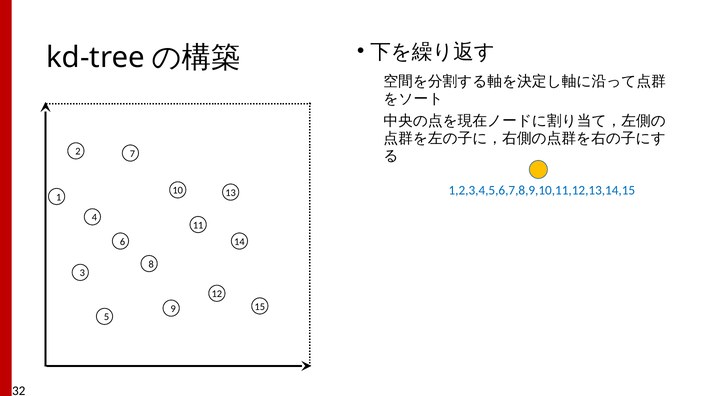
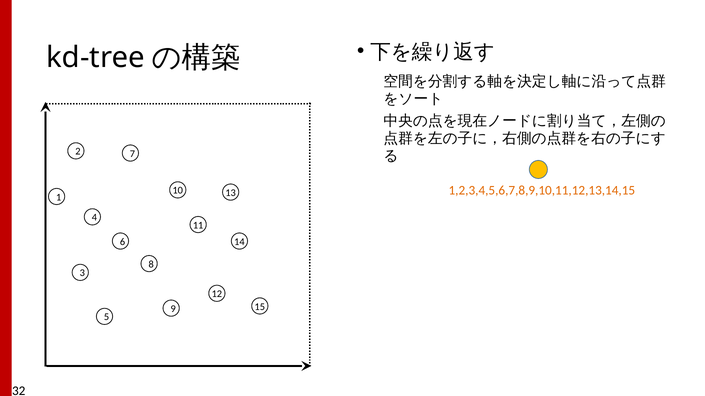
1,2,3,4,5,6,7,8,9,10,11,12,13,14,15 colour: blue -> orange
